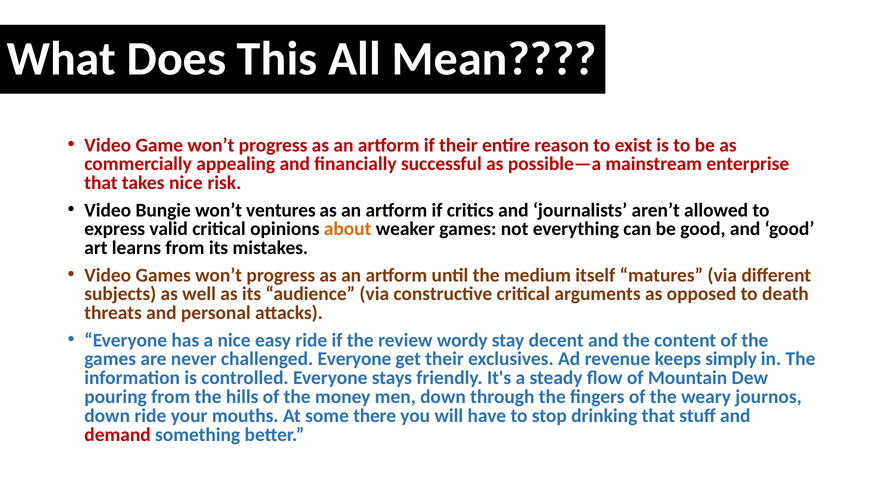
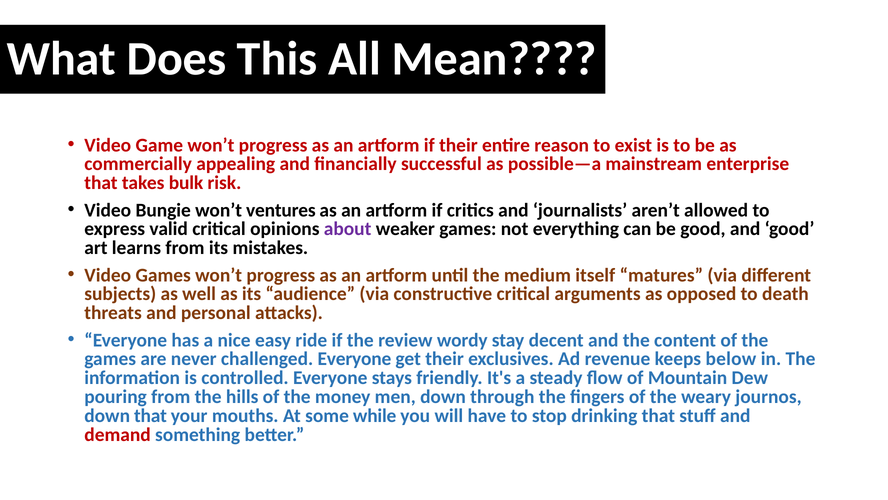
takes nice: nice -> bulk
about colour: orange -> purple
simply: simply -> below
down ride: ride -> that
there: there -> while
